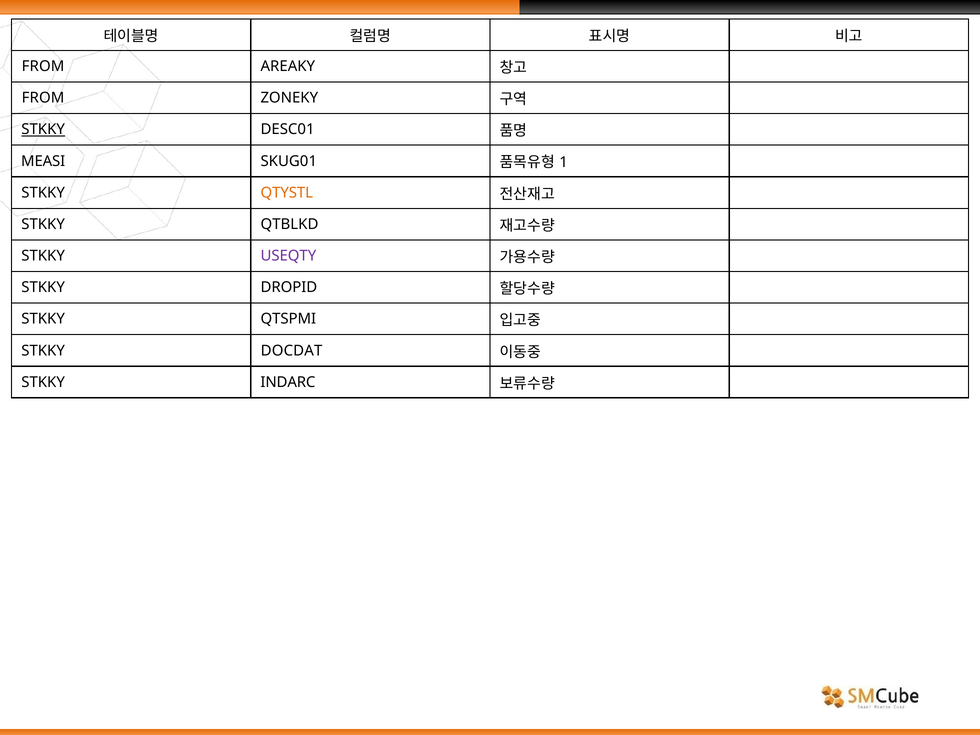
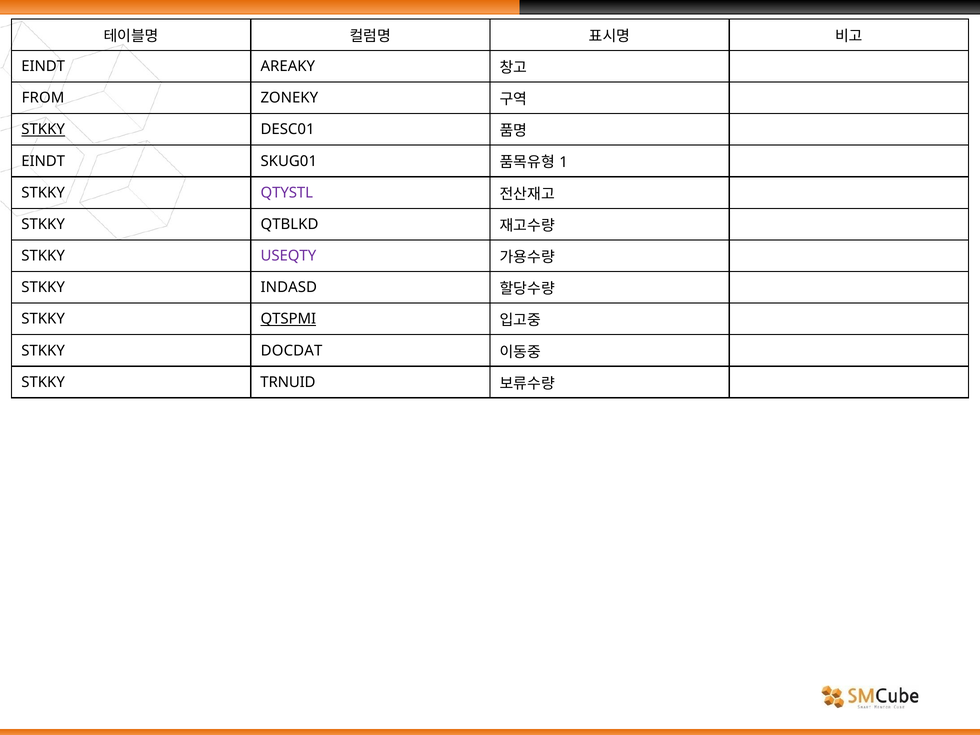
FROM at (43, 66): FROM -> EINDT
MEASI at (43, 161): MEASI -> EINDT
QTYSTL colour: orange -> purple
DROPID: DROPID -> INDASD
QTSPMI underline: none -> present
INDARC: INDARC -> TRNUID
